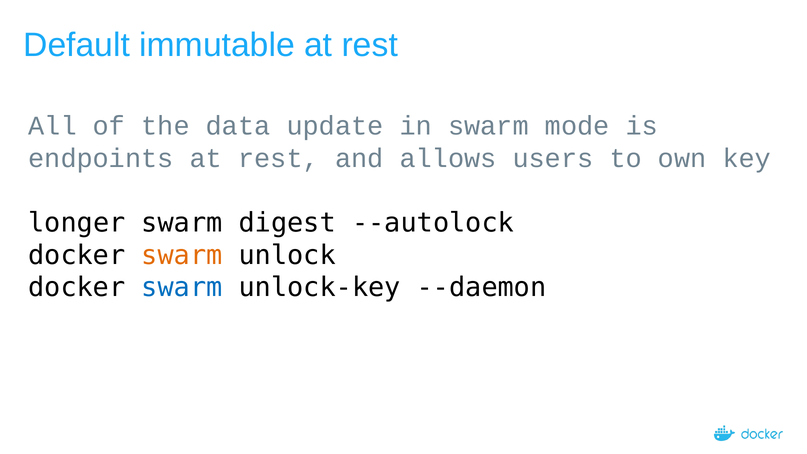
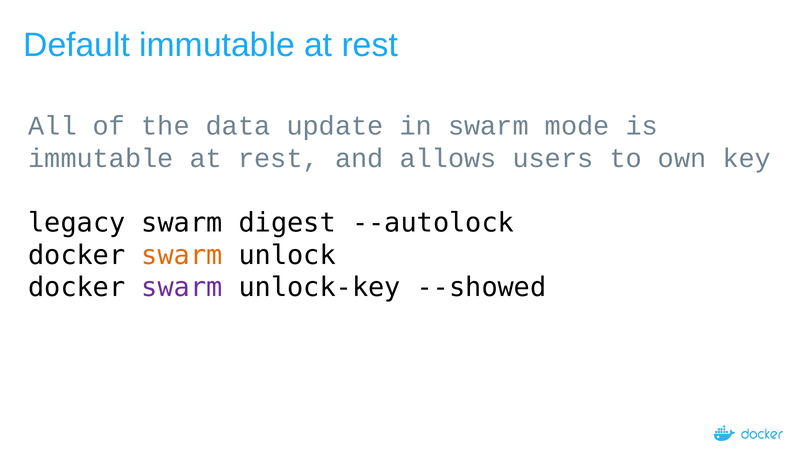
endpoints at (101, 158): endpoints -> immutable
longer: longer -> legacy
swarm at (182, 287) colour: blue -> purple
--daemon: --daemon -> --showed
